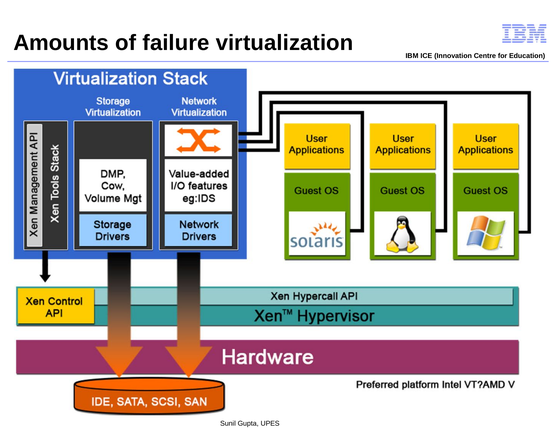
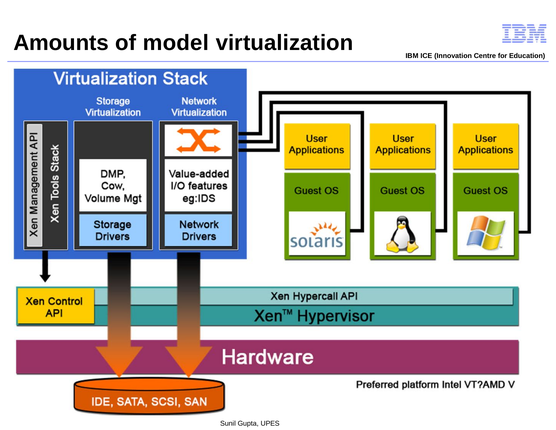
failure: failure -> model
